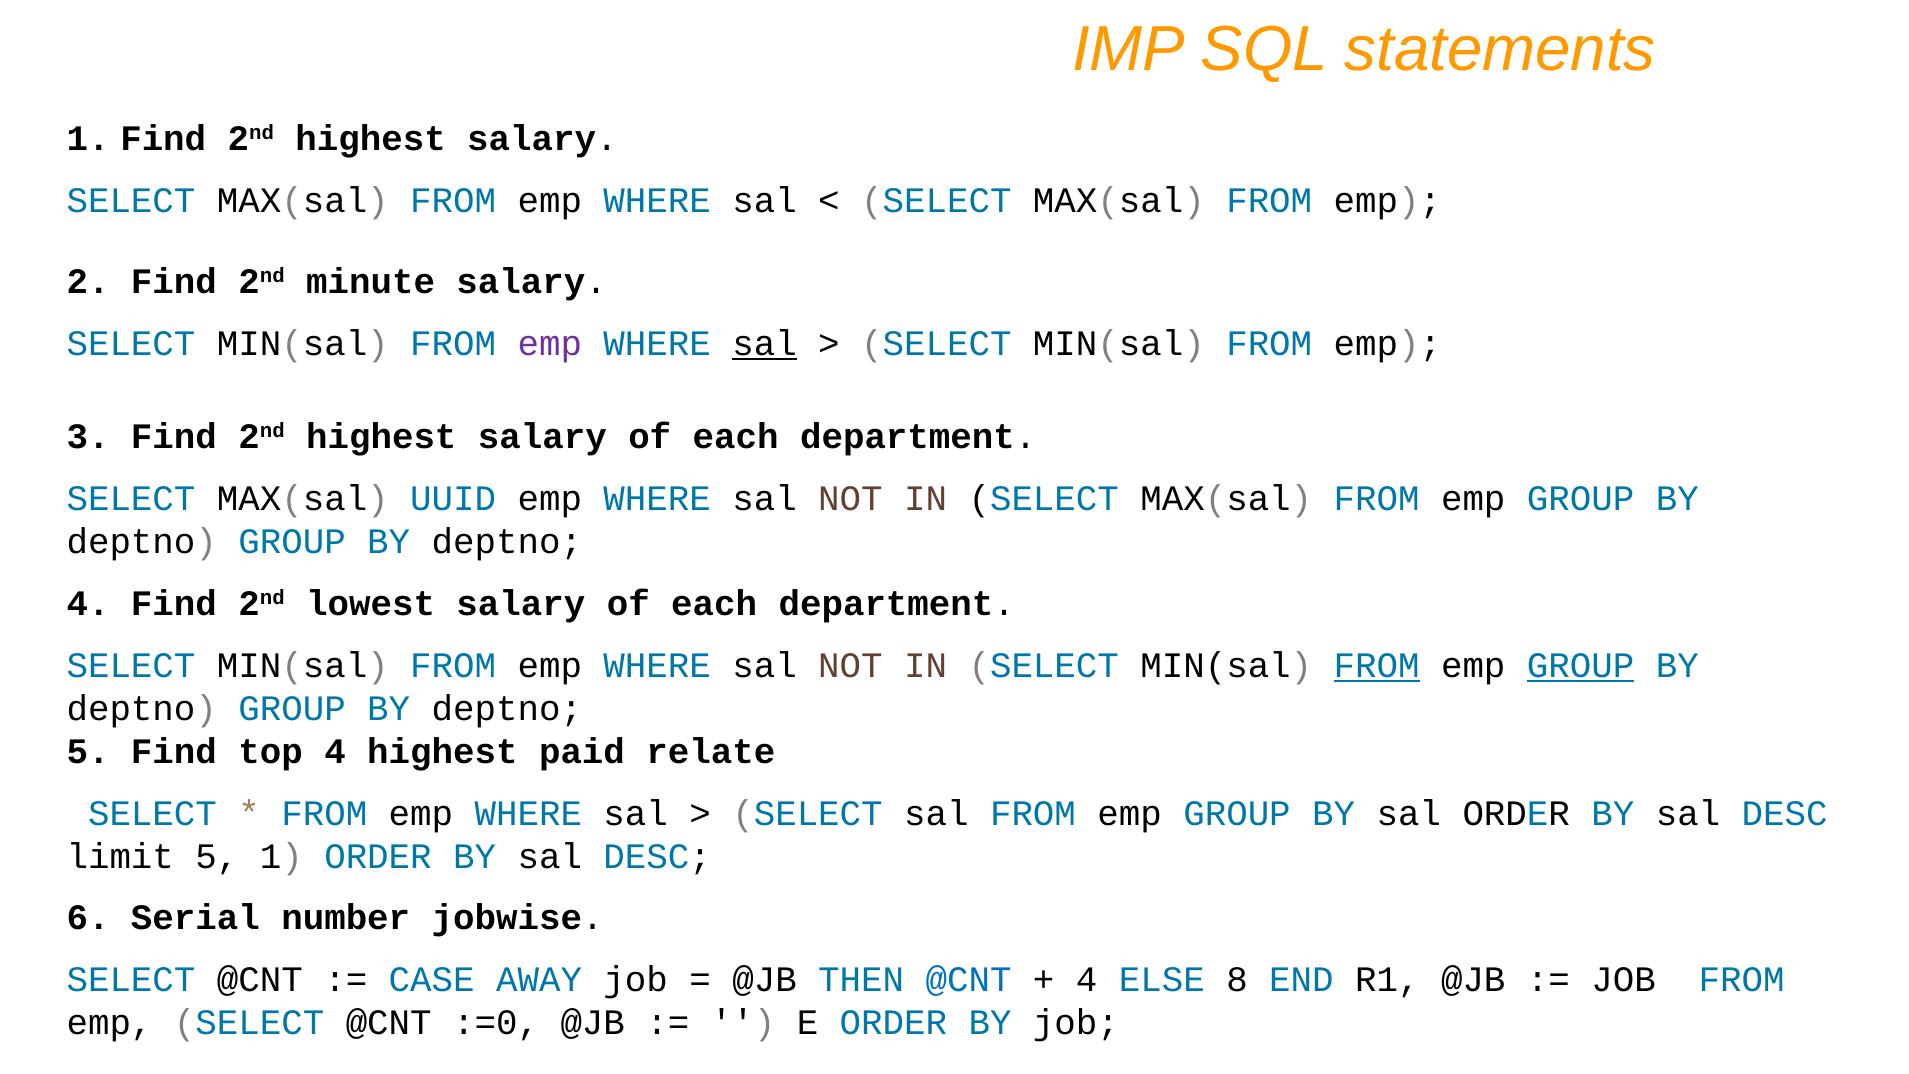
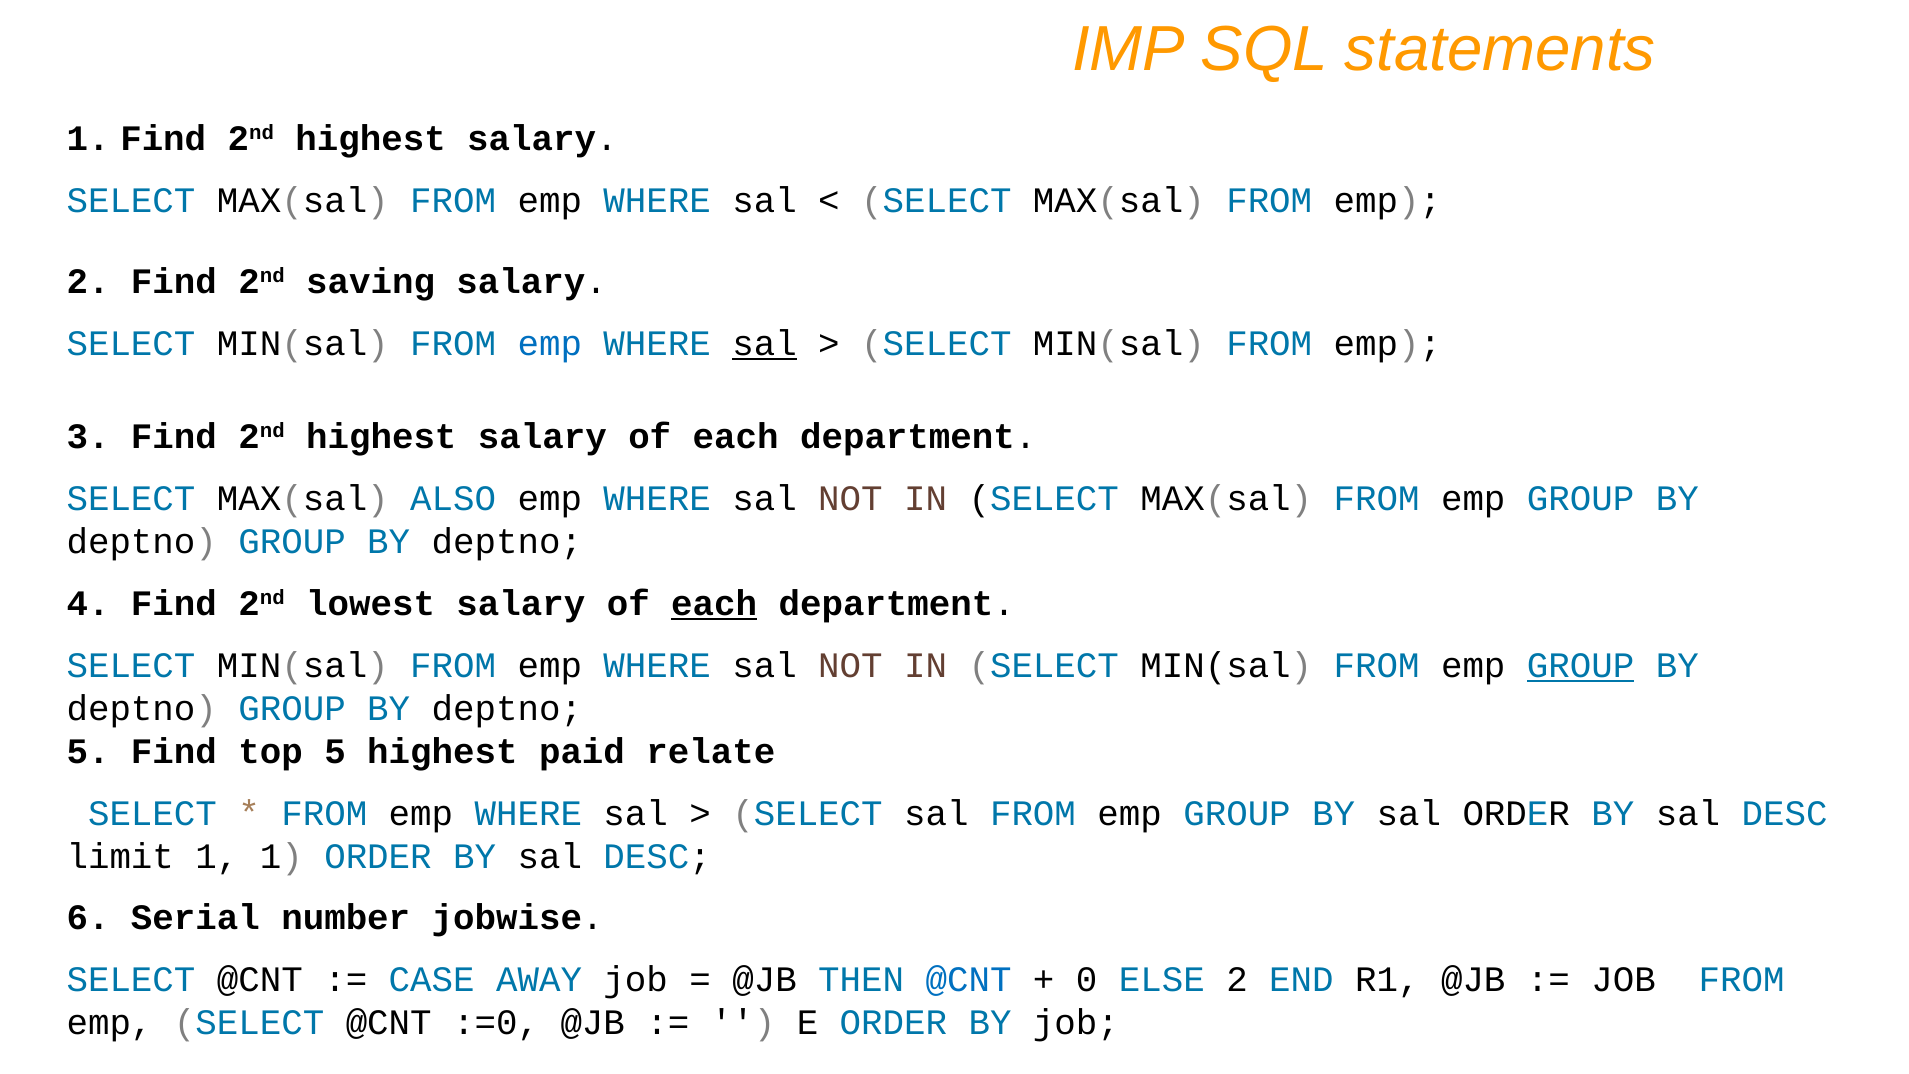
minute: minute -> saving
emp at (550, 344) colour: purple -> blue
UUID: UUID -> ALSO
each at (714, 603) underline: none -> present
FROM at (1377, 665) underline: present -> none
top 4: 4 -> 5
limit 5: 5 -> 1
4 at (1087, 979): 4 -> 0
ELSE 8: 8 -> 2
